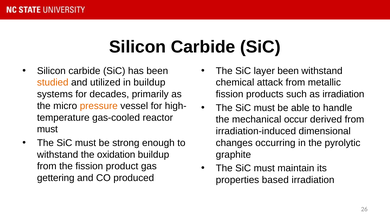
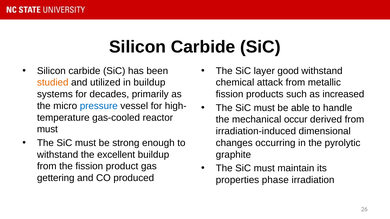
layer been: been -> good
as irradiation: irradiation -> increased
pressure colour: orange -> blue
oxidation: oxidation -> excellent
based: based -> phase
